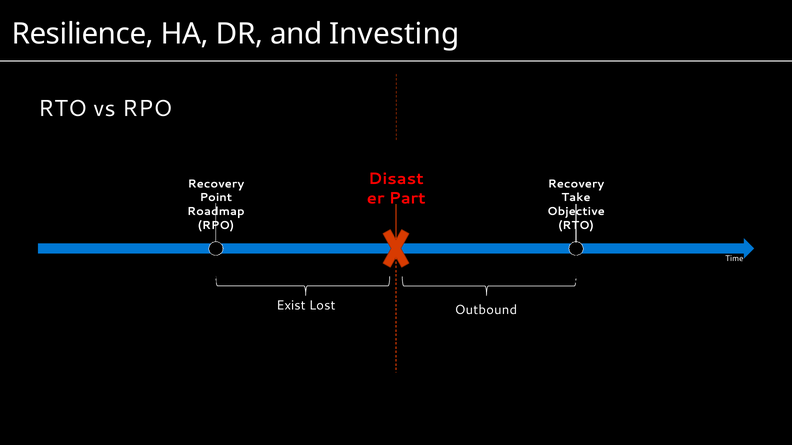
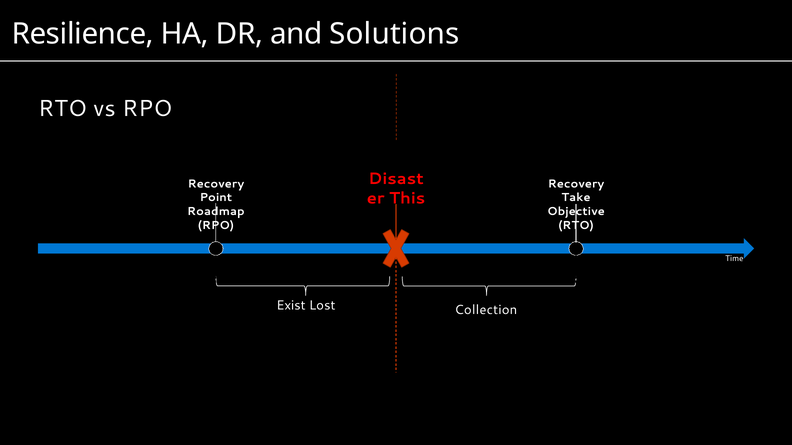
Investing: Investing -> Solutions
Part: Part -> This
Outbound: Outbound -> Collection
